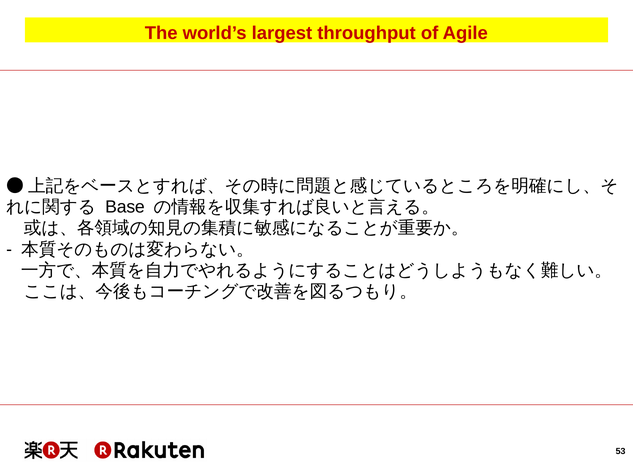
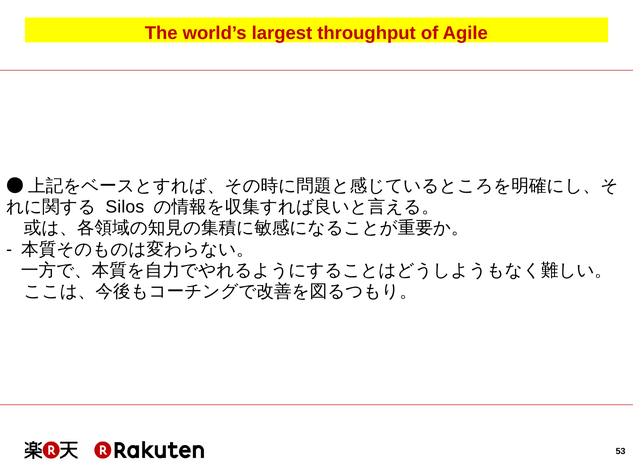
Base: Base -> Silos
